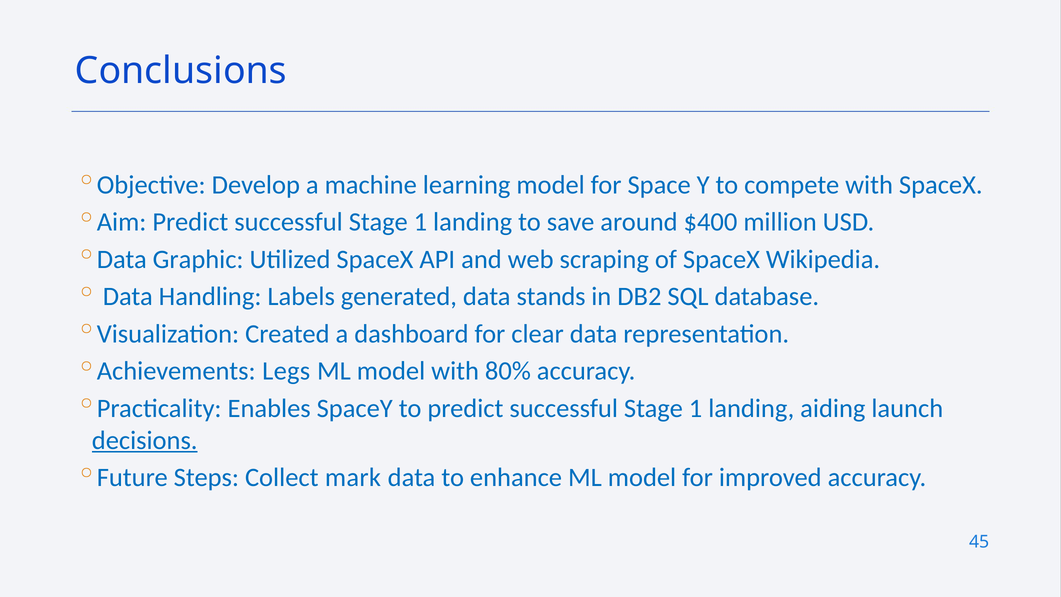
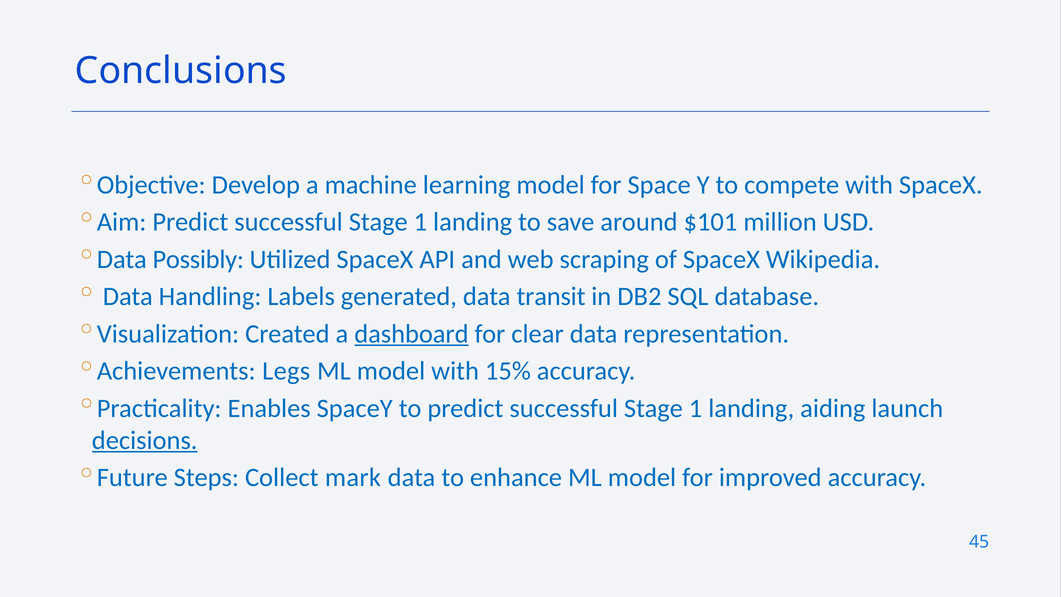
$400: $400 -> $101
Graphic: Graphic -> Possibly
stands: stands -> transit
dashboard underline: none -> present
80%: 80% -> 15%
